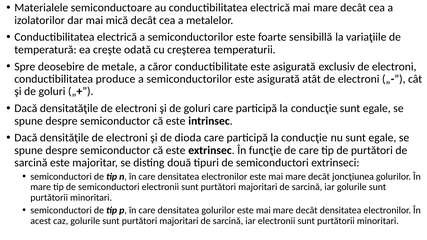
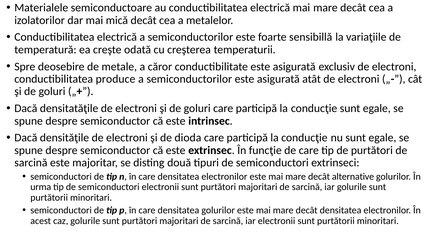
joncţiunea: joncţiunea -> alternative
mare at (41, 187): mare -> urma
